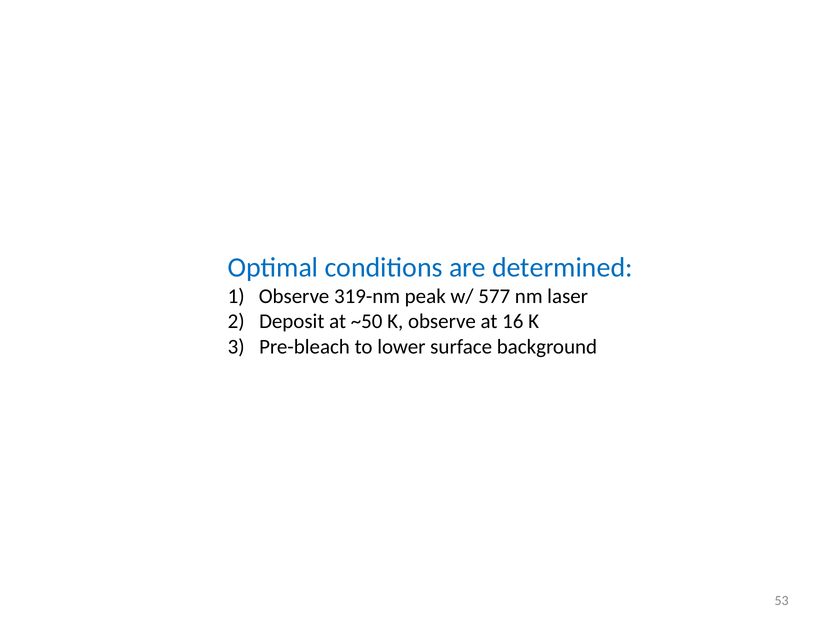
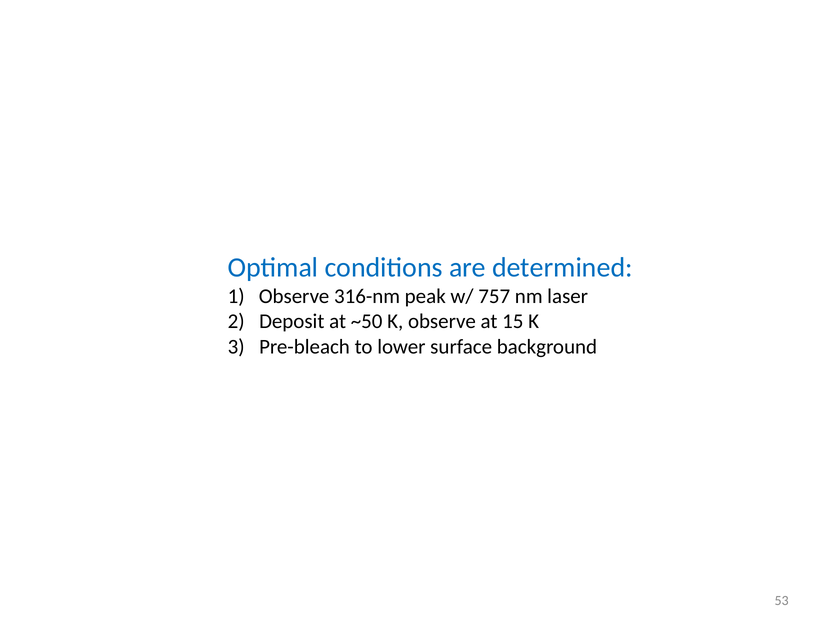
319-nm: 319-nm -> 316-nm
577: 577 -> 757
16: 16 -> 15
